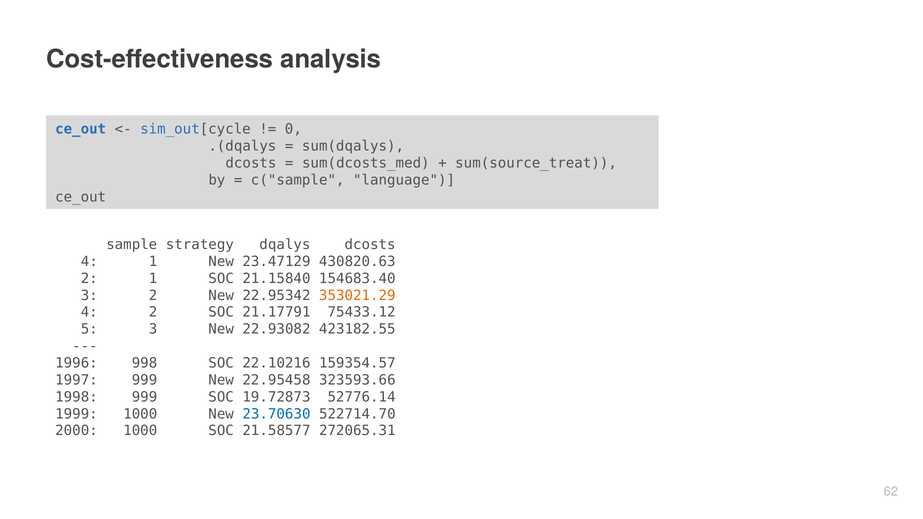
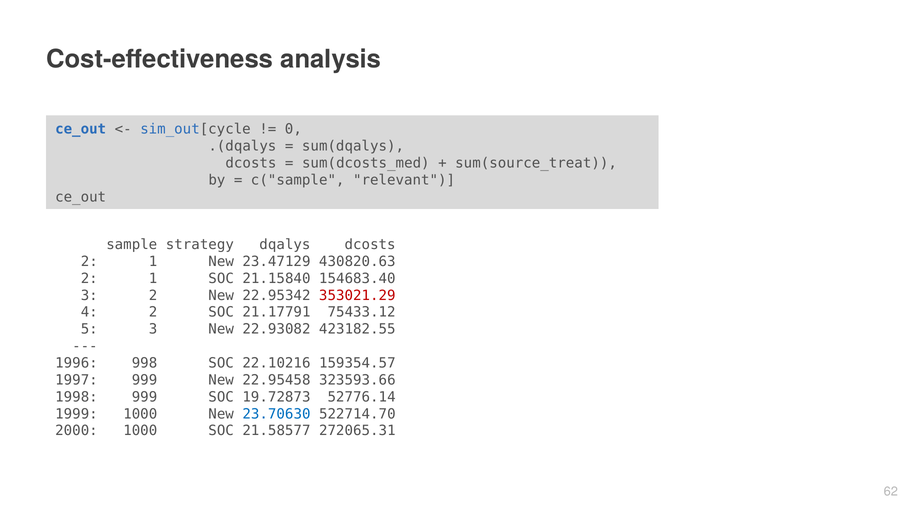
language: language -> relevant
4 at (89, 262): 4 -> 2
353021.29 colour: orange -> red
